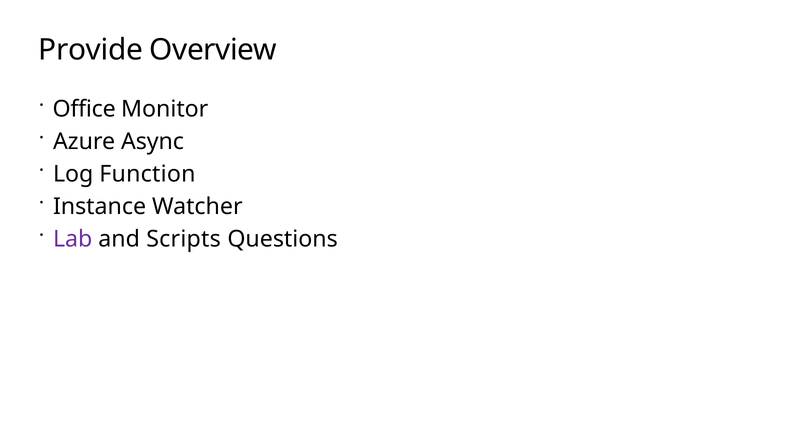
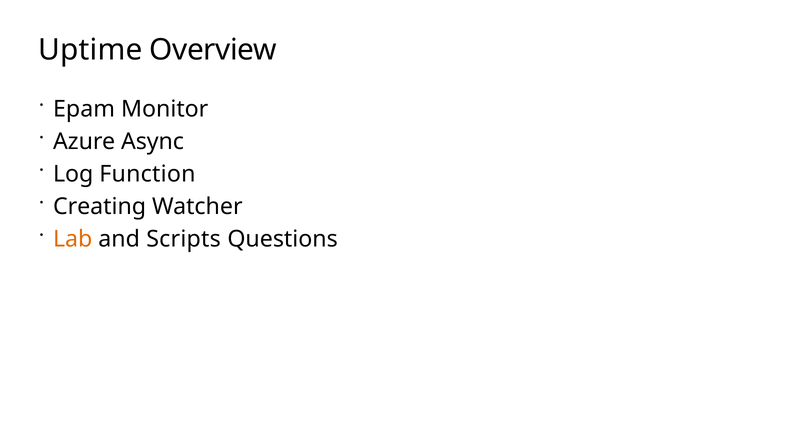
Provide: Provide -> Uptime
Office: Office -> Epam
Instance: Instance -> Creating
Lab colour: purple -> orange
